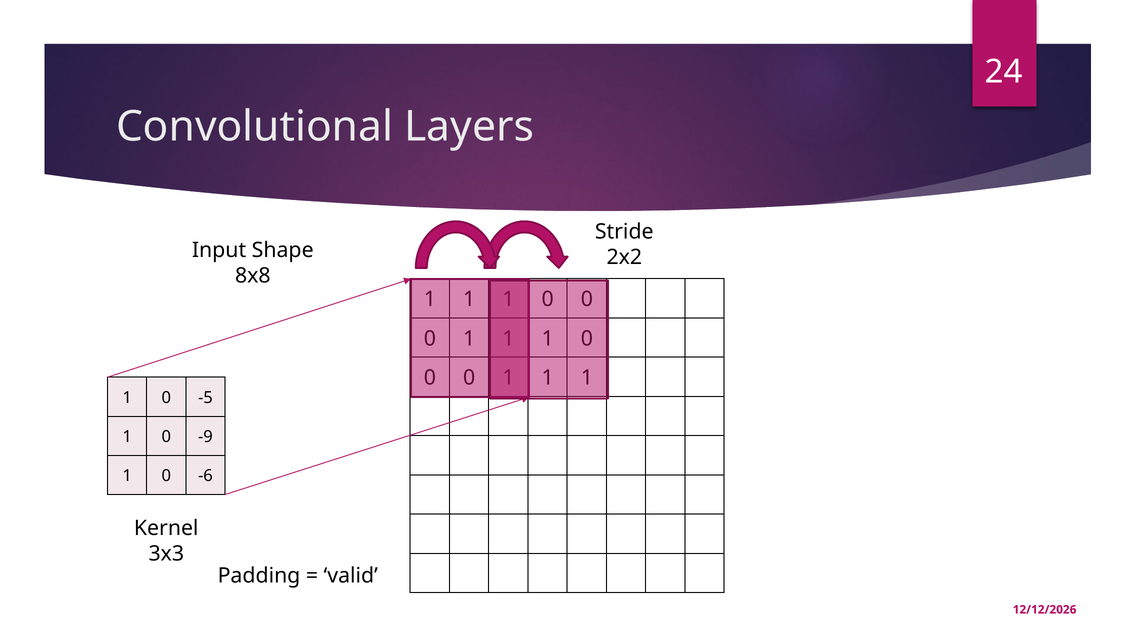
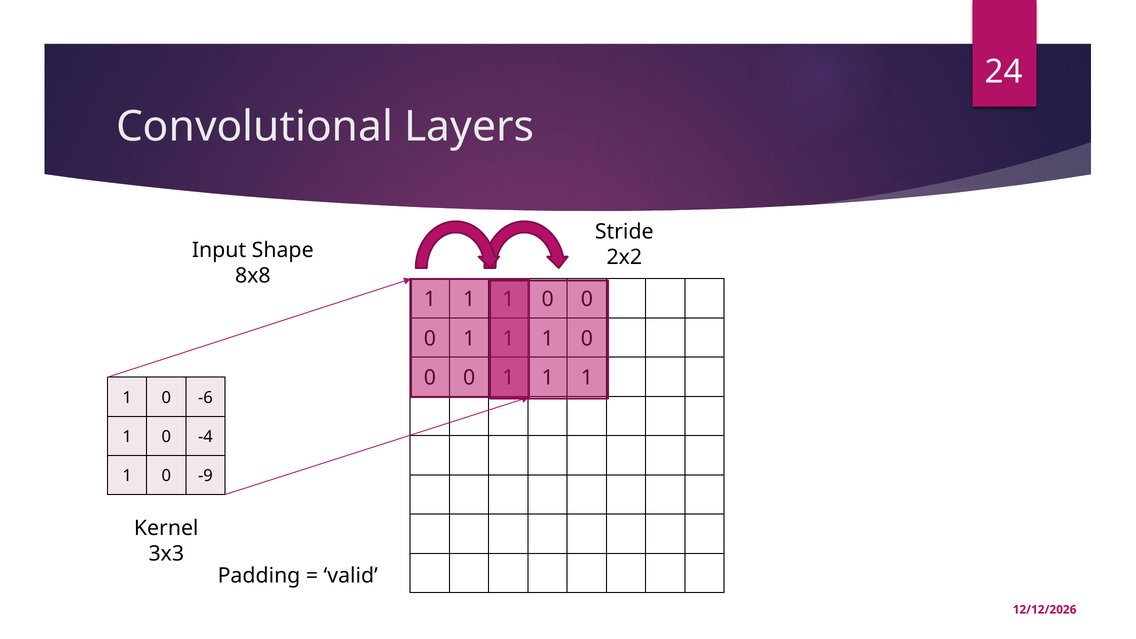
-5: -5 -> -6
-9: -9 -> -4
-6: -6 -> -9
